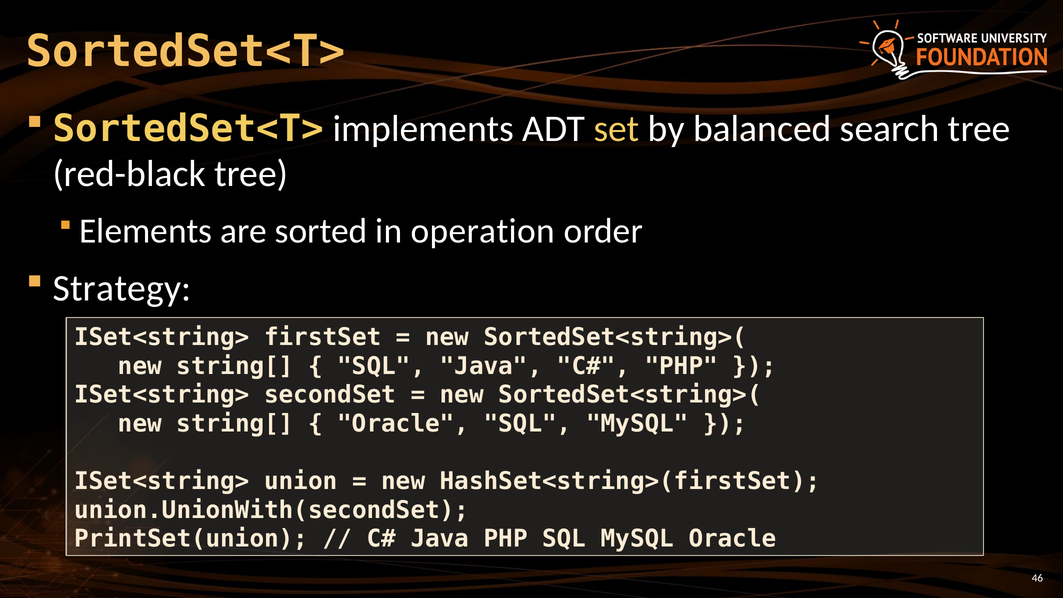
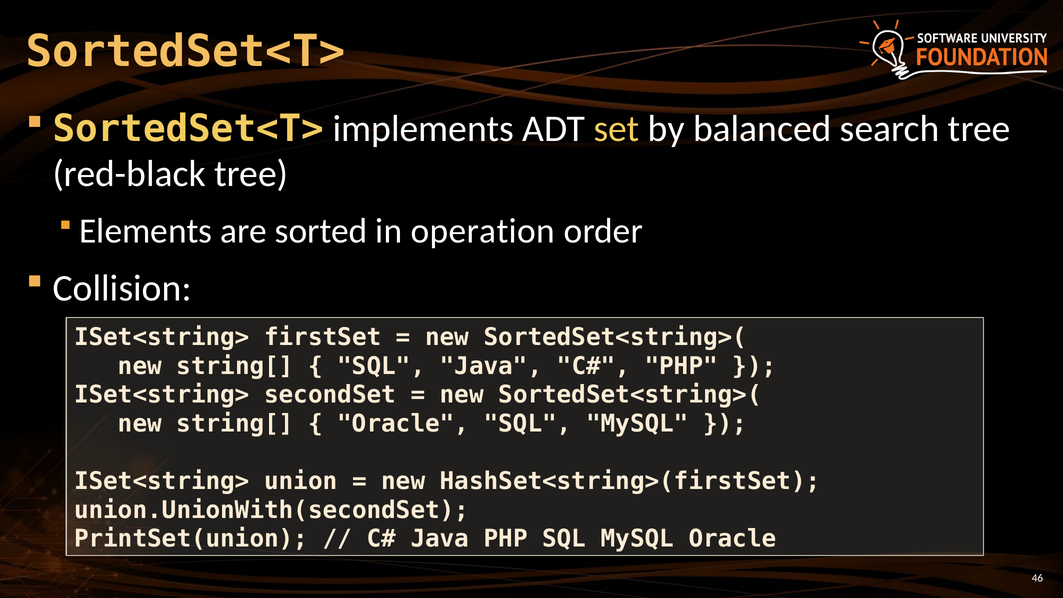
Strategy: Strategy -> Collision
